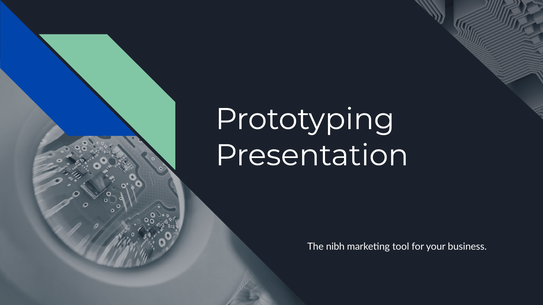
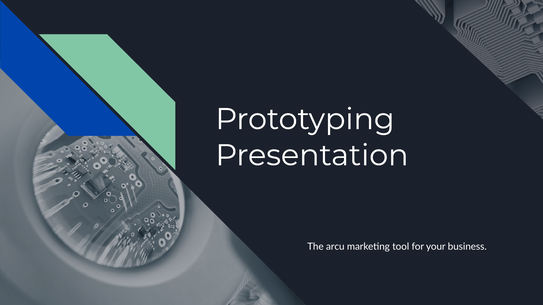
nibh: nibh -> arcu
